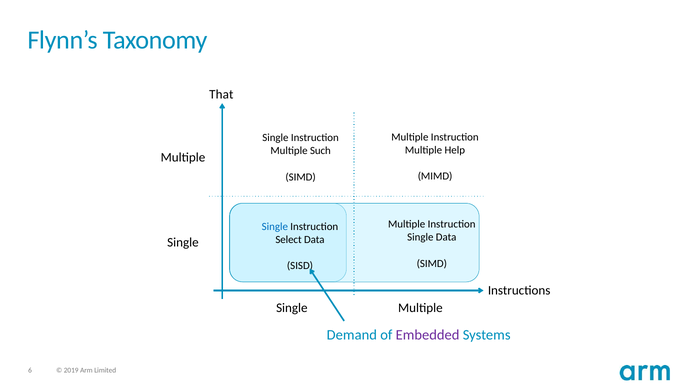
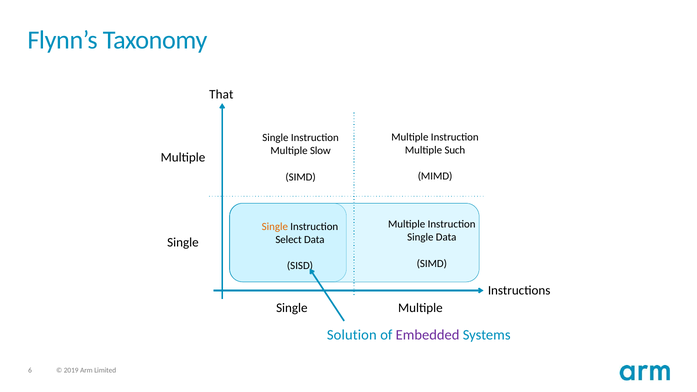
Help: Help -> Such
Such: Such -> Slow
Single at (275, 227) colour: blue -> orange
Demand: Demand -> Solution
